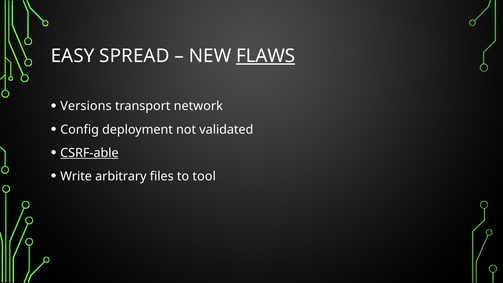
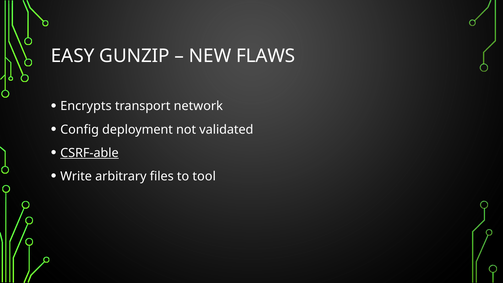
SPREAD: SPREAD -> GUNZIP
FLAWS underline: present -> none
Versions: Versions -> Encrypts
